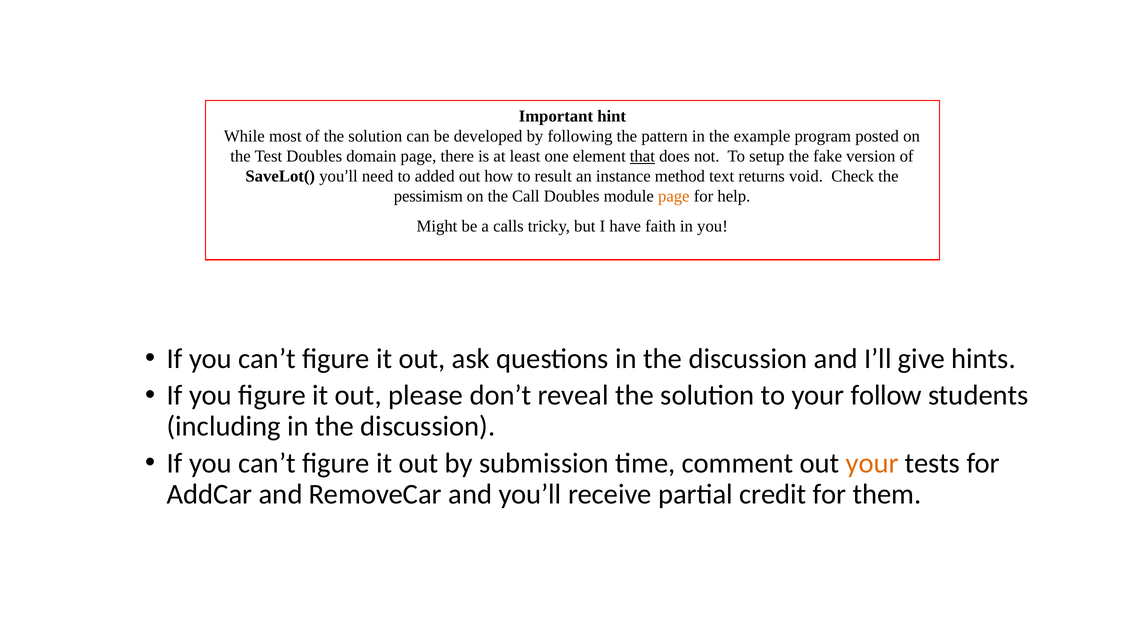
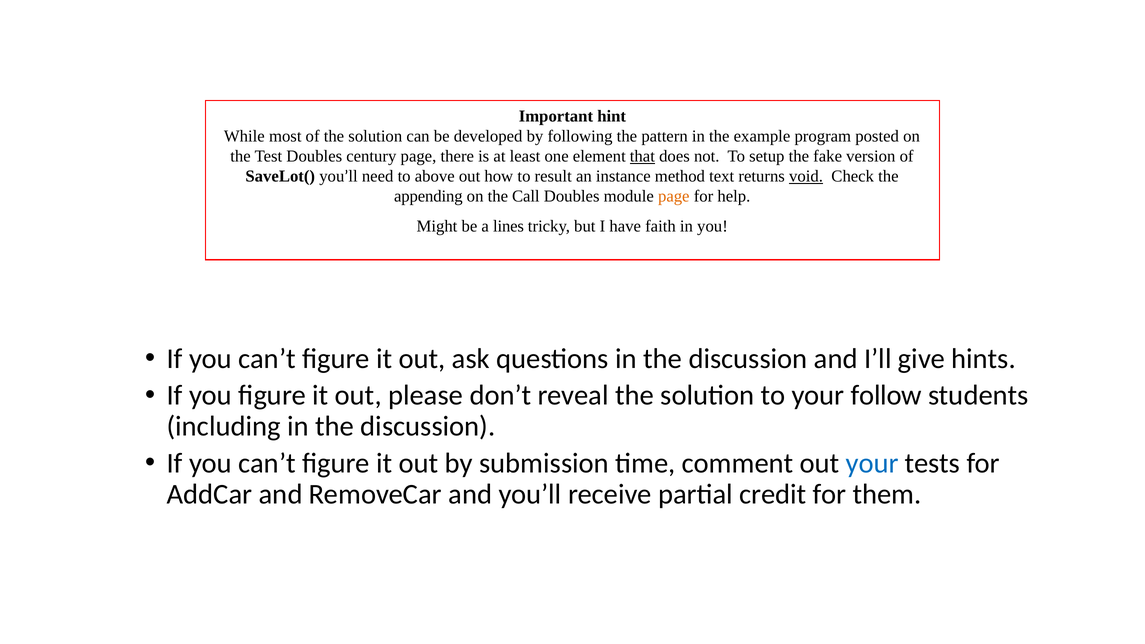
domain: domain -> century
added: added -> above
void underline: none -> present
pessimism: pessimism -> appending
calls: calls -> lines
your at (872, 463) colour: orange -> blue
